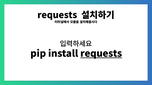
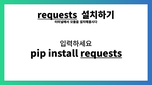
requests at (57, 15) underline: none -> present
